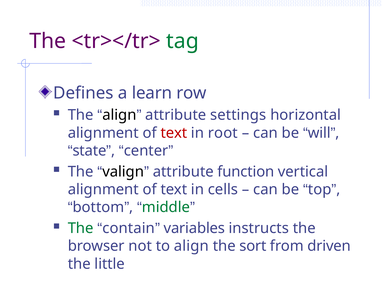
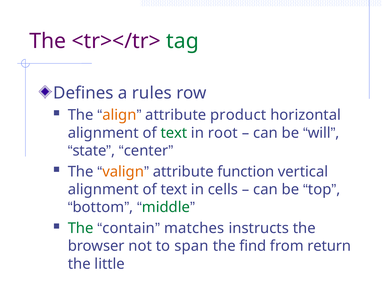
learn: learn -> rules
align at (119, 115) colour: black -> orange
settings: settings -> product
text at (174, 133) colour: red -> green
valign colour: black -> orange
variables: variables -> matches
to align: align -> span
sort: sort -> find
driven: driven -> return
